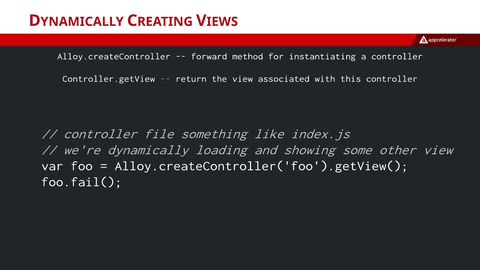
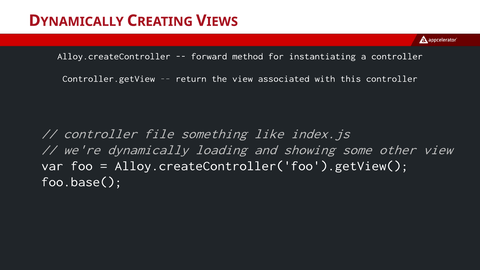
foo.fail(: foo.fail( -> foo.base(
